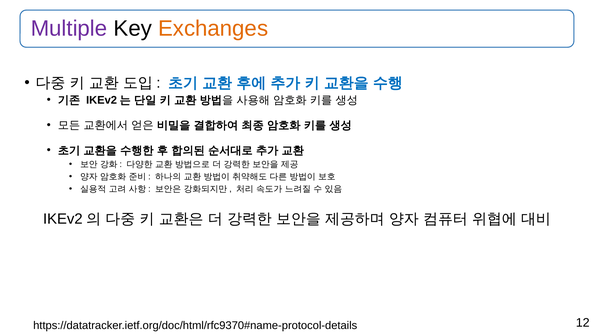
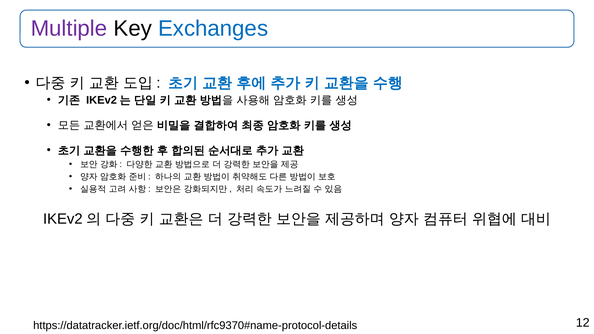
Exchanges colour: orange -> blue
